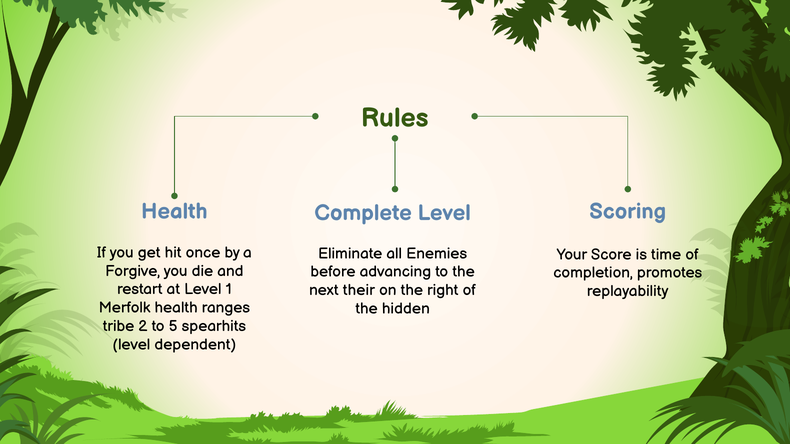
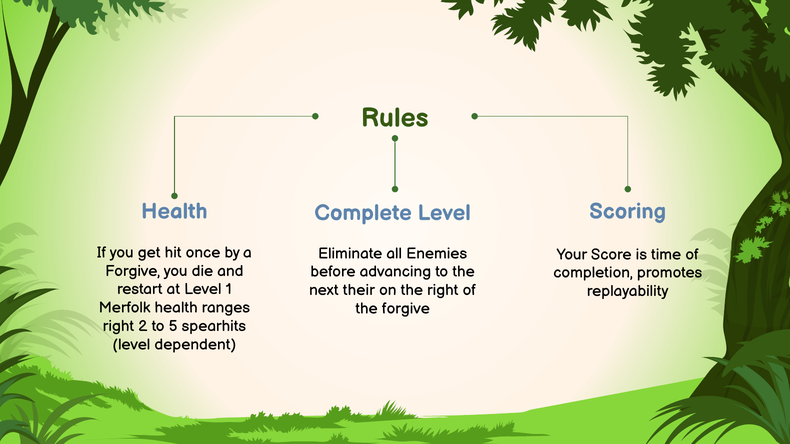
the hidden: hidden -> forgive
tribe at (119, 327): tribe -> right
